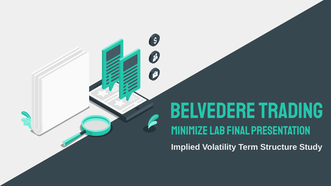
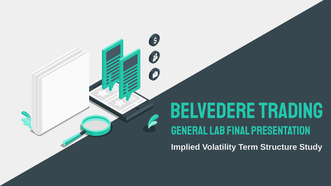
Minimize: Minimize -> General
